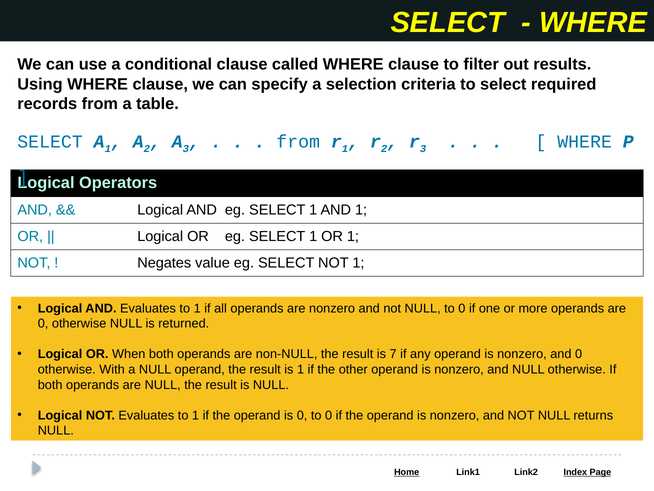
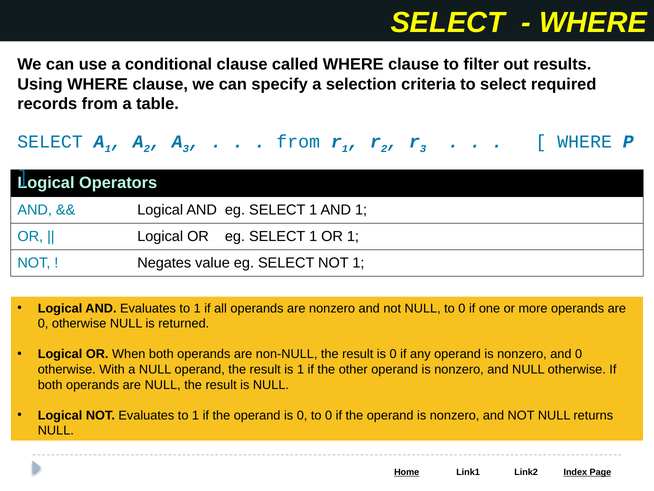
result is 7: 7 -> 0
